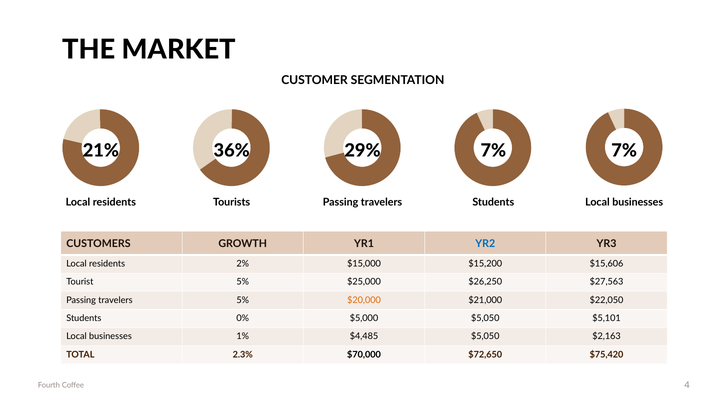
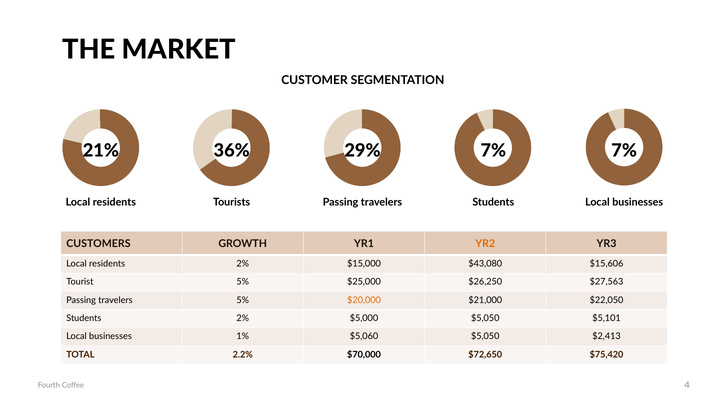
YR2 colour: blue -> orange
$15,200: $15,200 -> $43,080
Students 0%: 0% -> 2%
$4,485: $4,485 -> $5,060
$2,163: $2,163 -> $2,413
2.3%: 2.3% -> 2.2%
